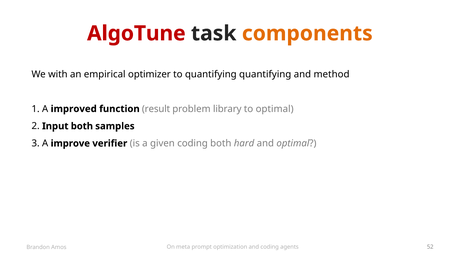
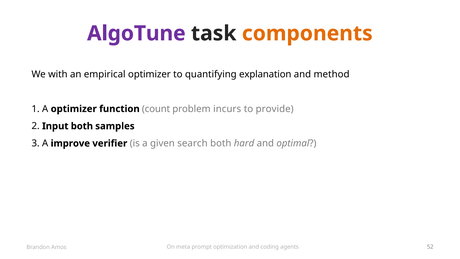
AlgoTune colour: red -> purple
quantifying quantifying: quantifying -> explanation
A improved: improved -> optimizer
result: result -> count
library: library -> incurs
to optimal: optimal -> provide
given coding: coding -> search
